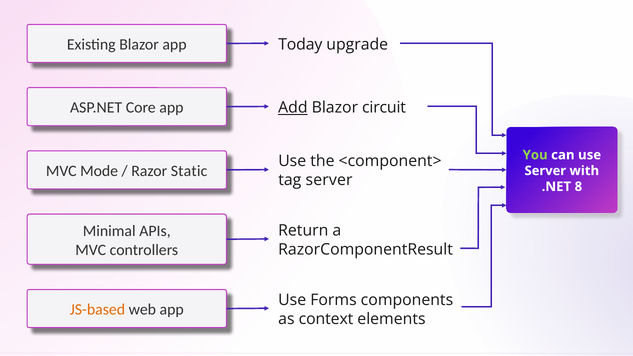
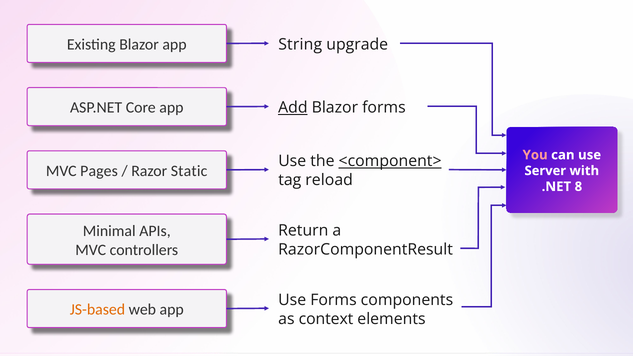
Today: Today -> String
Blazor circuit: circuit -> forms
You colour: light green -> pink
<component> underline: none -> present
Mode: Mode -> Pages
tag server: server -> reload
